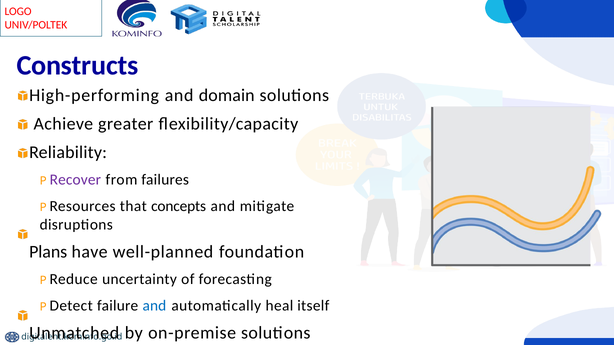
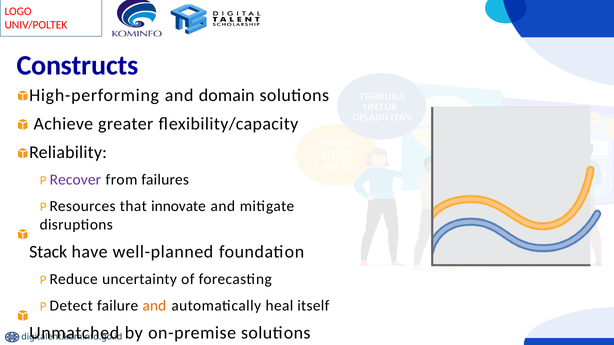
concepts: concepts -> innovate
Plans: Plans -> Stack
and at (154, 306) colour: blue -> orange
